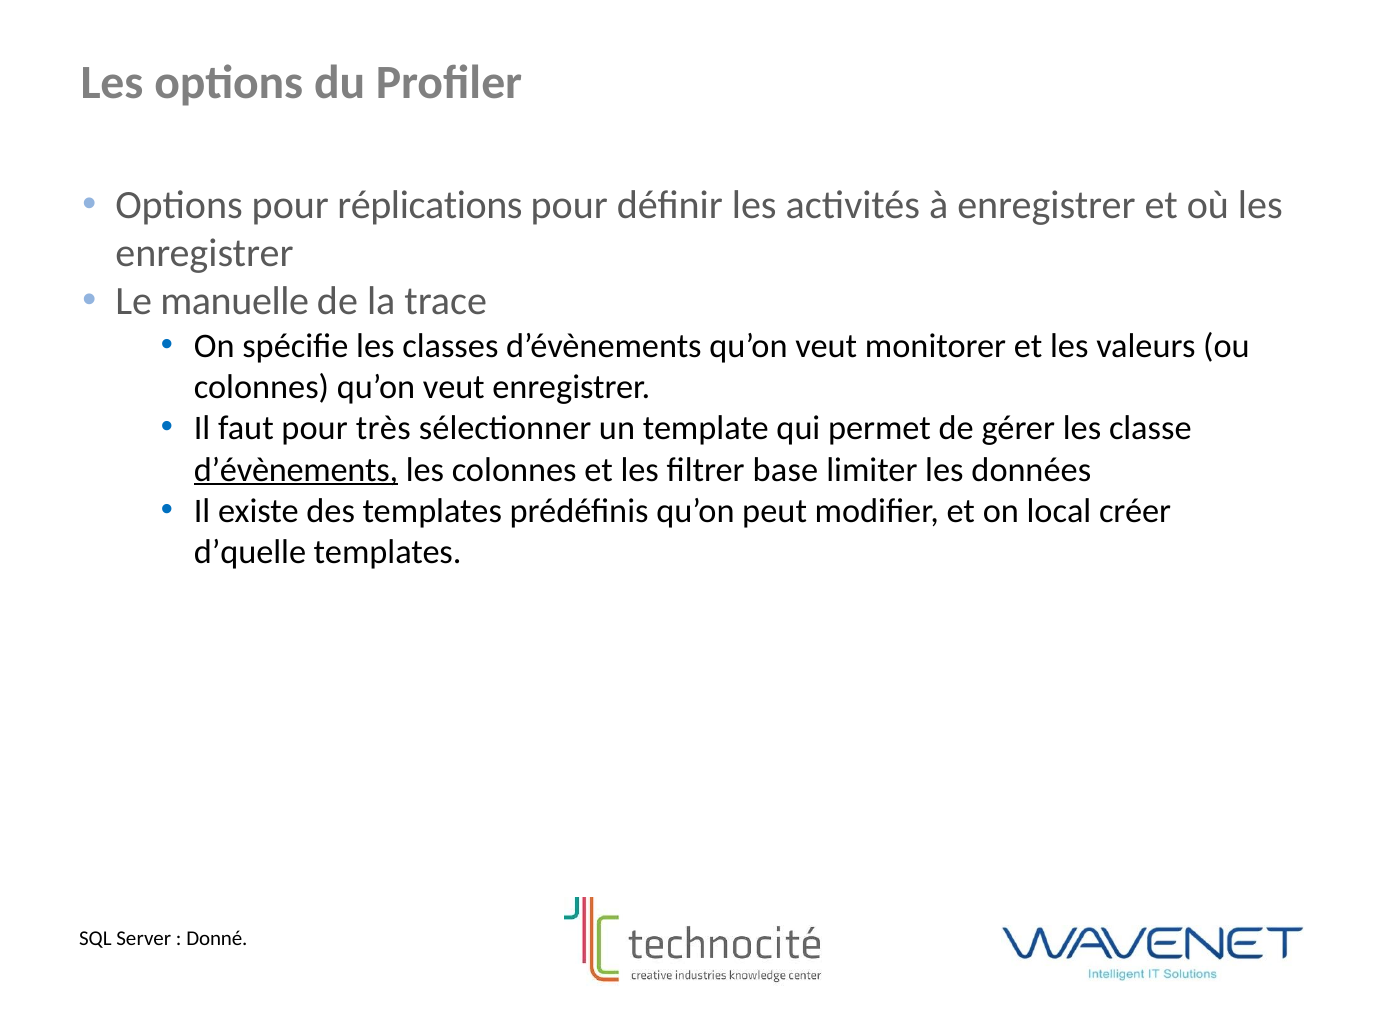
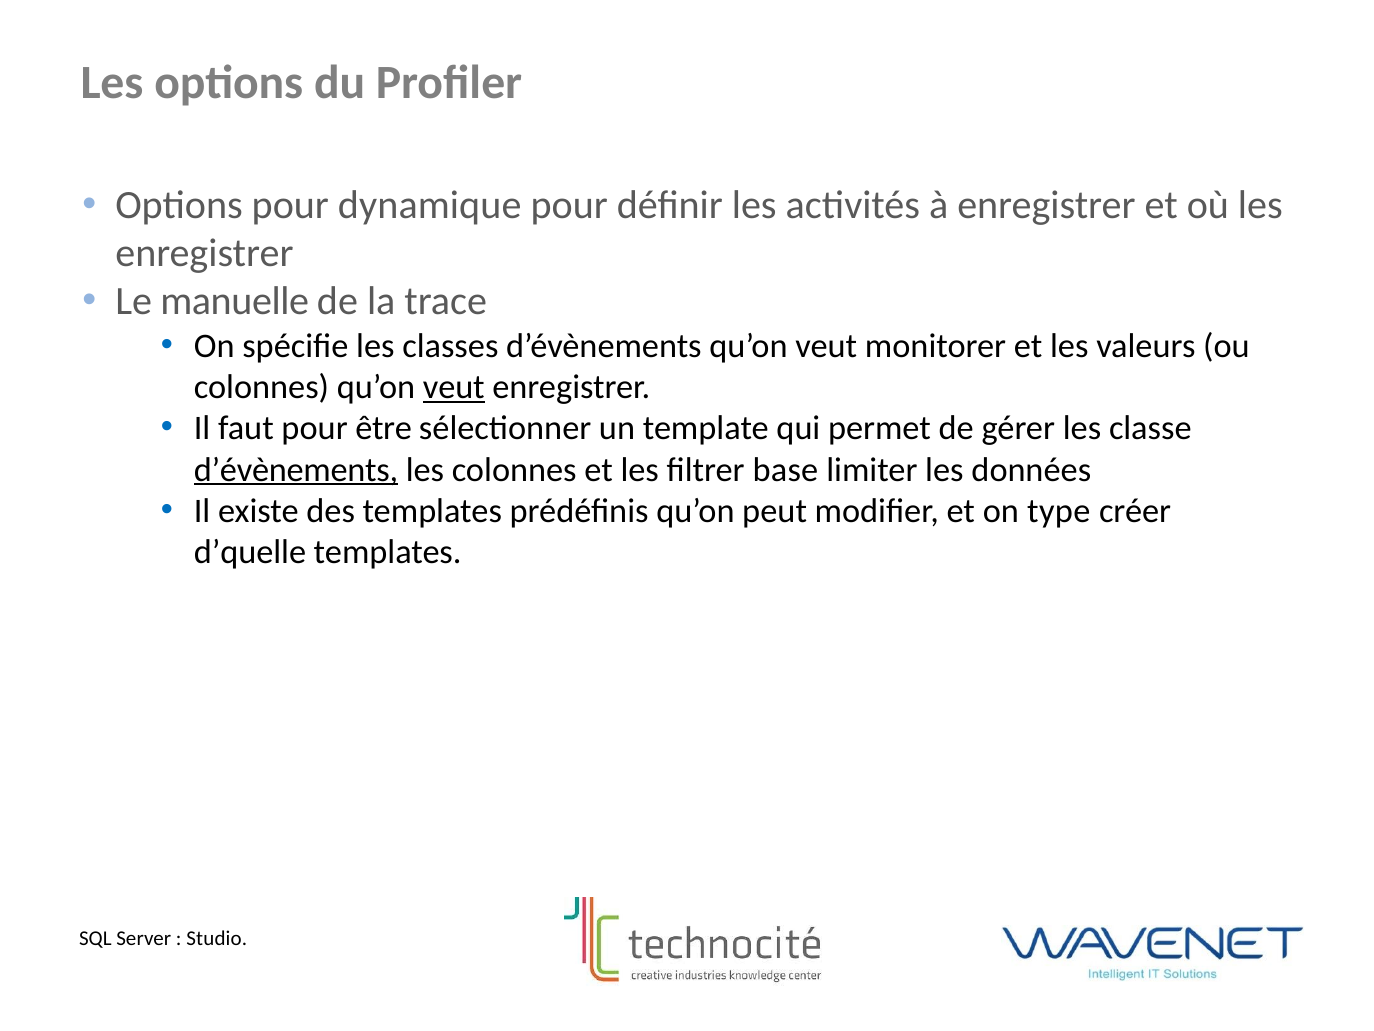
réplications: réplications -> dynamique
veut at (454, 387) underline: none -> present
très: très -> être
local: local -> type
Donné: Donné -> Studio
